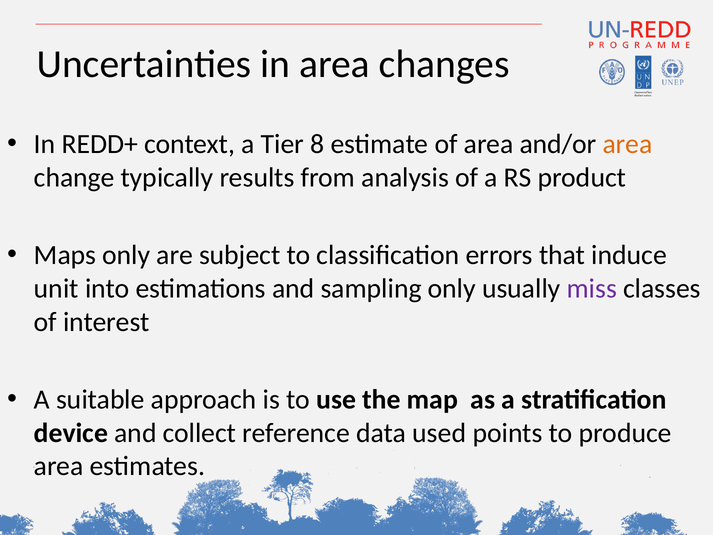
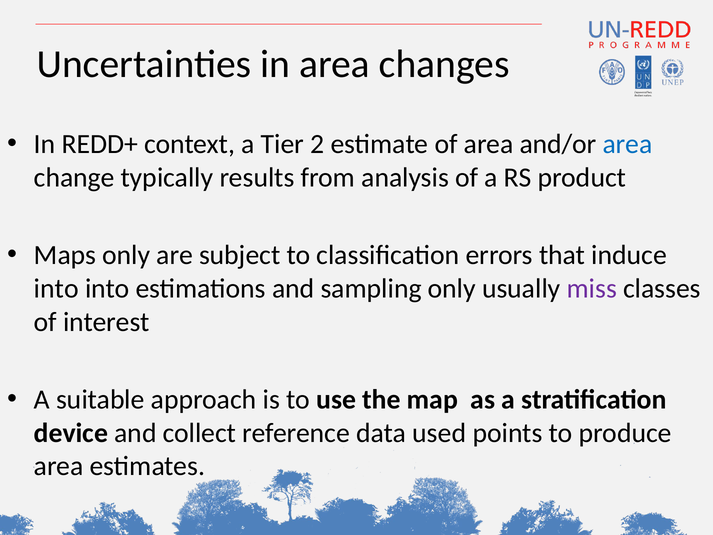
8: 8 -> 2
area at (628, 144) colour: orange -> blue
unit at (56, 288): unit -> into
